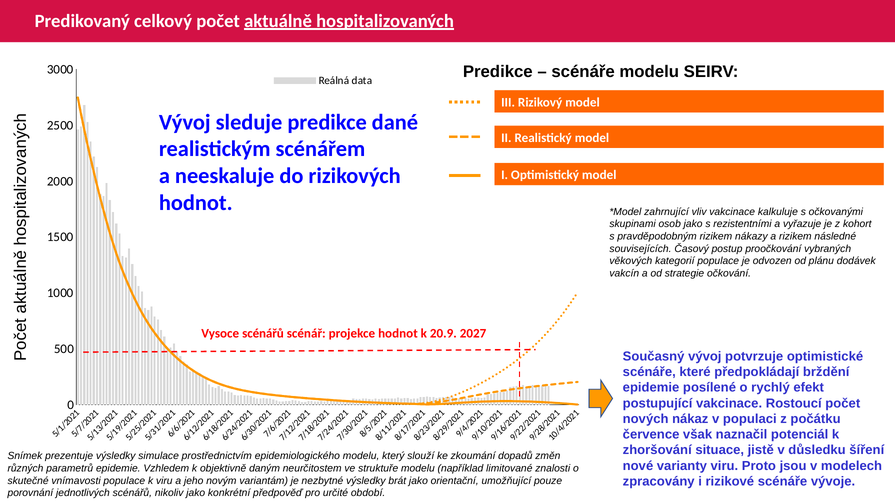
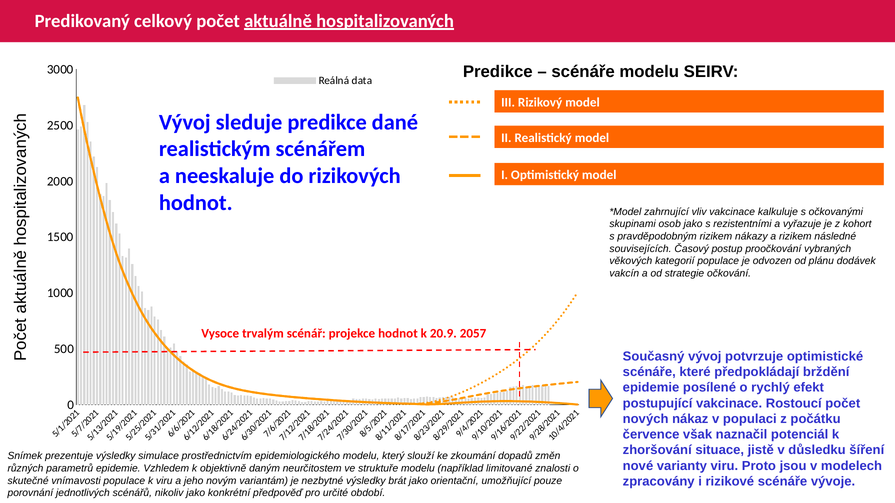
Vysoce scénářů: scénářů -> trvalým
2027: 2027 -> 2057
